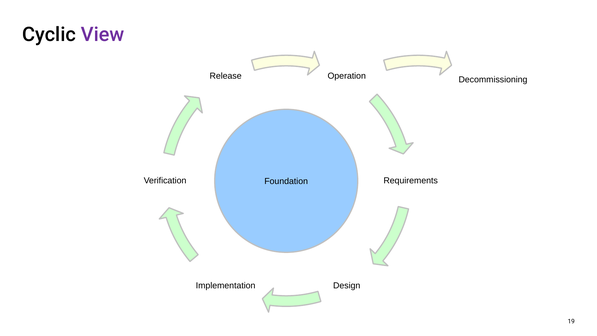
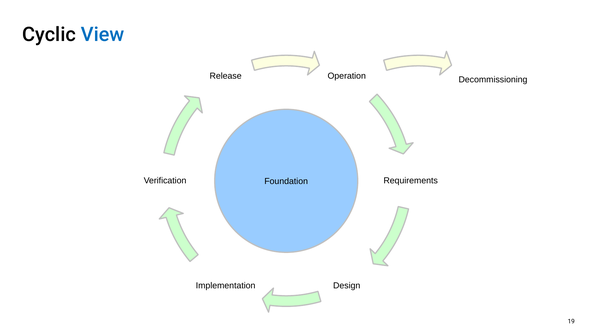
View colour: purple -> blue
